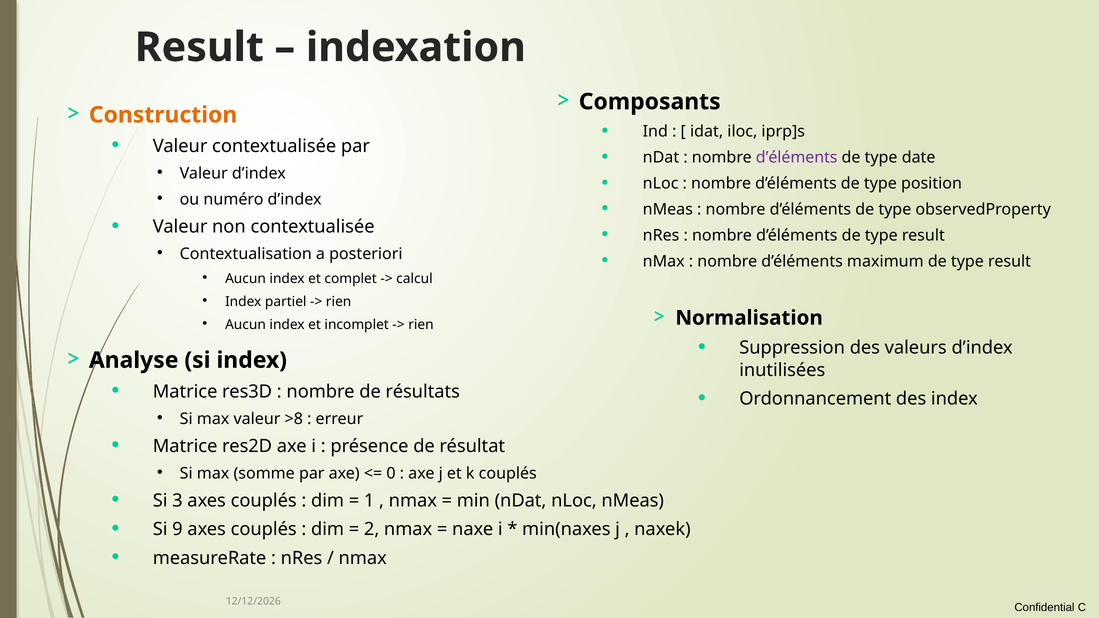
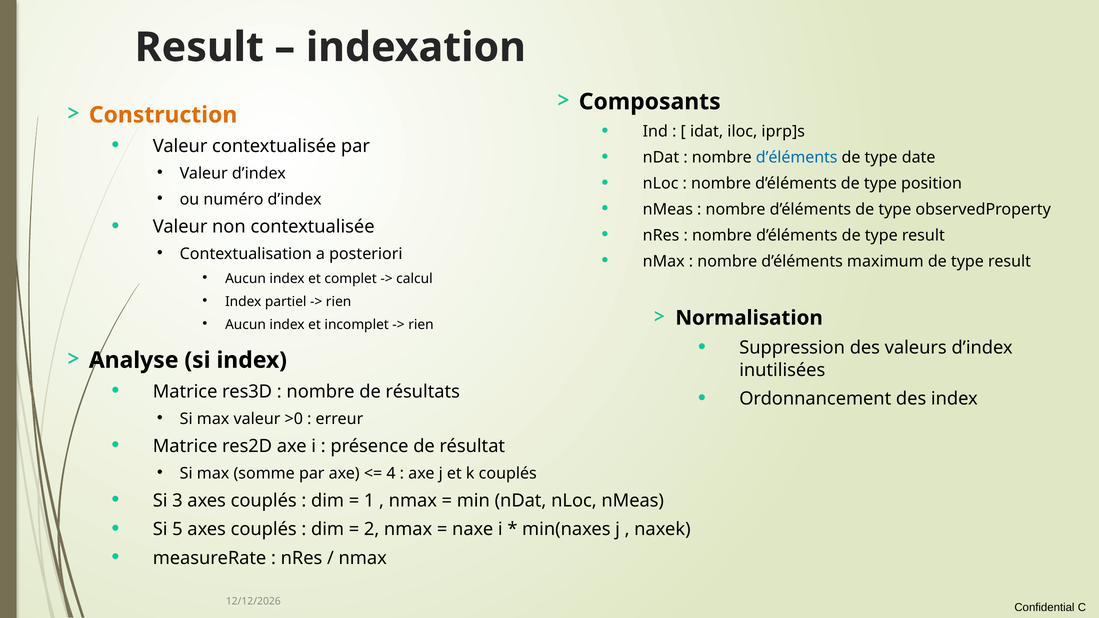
d’éléments at (797, 158) colour: purple -> blue
>8: >8 -> >0
0: 0 -> 4
9: 9 -> 5
